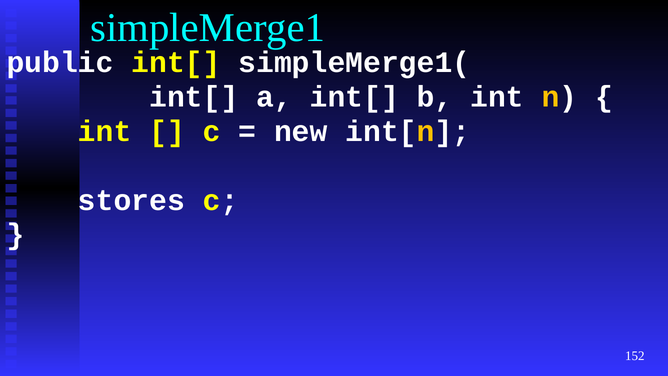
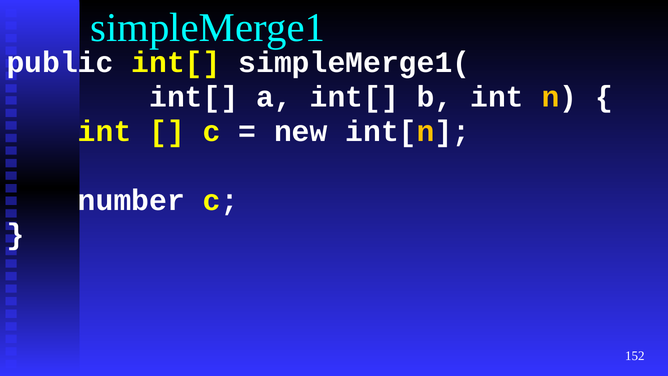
stores: stores -> number
